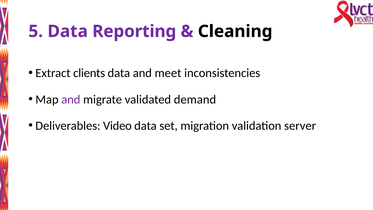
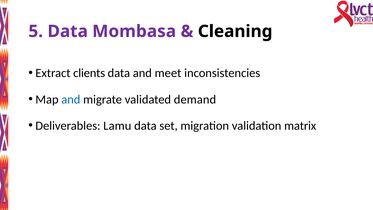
Reporting: Reporting -> Mombasa
and at (71, 99) colour: purple -> blue
Video: Video -> Lamu
server: server -> matrix
